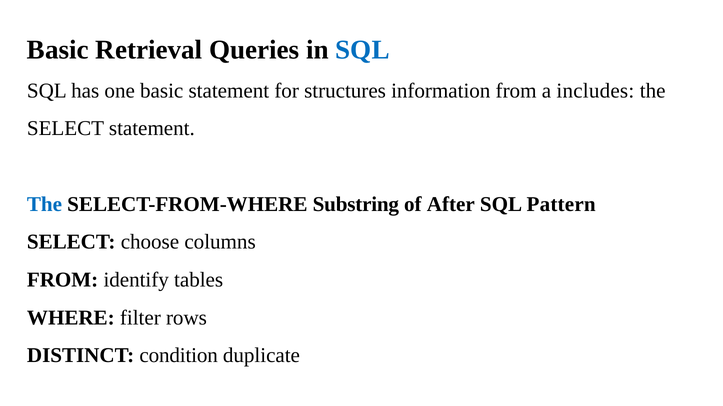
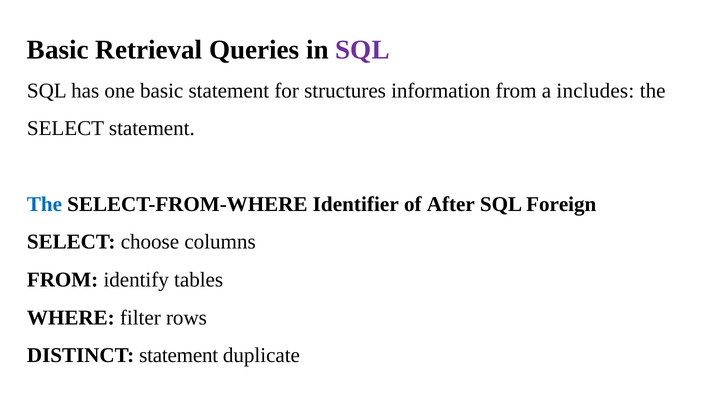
SQL at (363, 50) colour: blue -> purple
Substring: Substring -> Identifier
Pattern: Pattern -> Foreign
DISTINCT condition: condition -> statement
